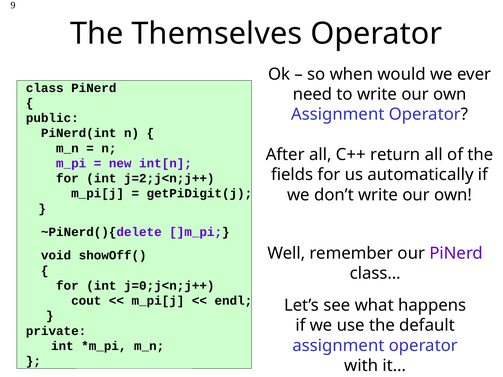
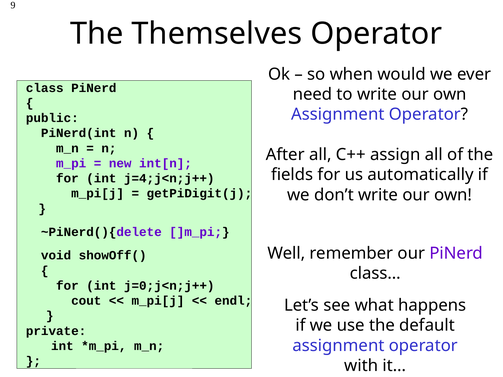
return: return -> assign
j=2;j<n;j++: j=2;j<n;j++ -> j=4;j<n;j++
